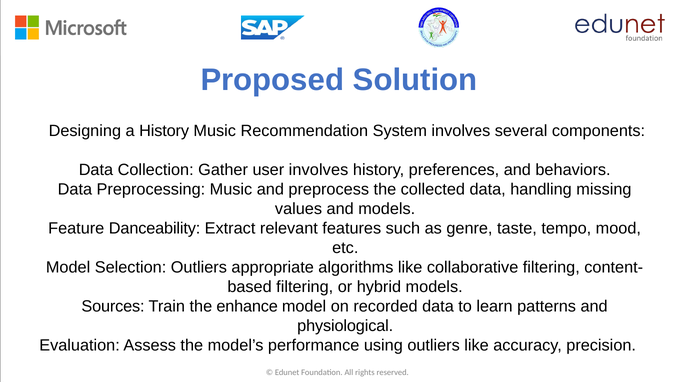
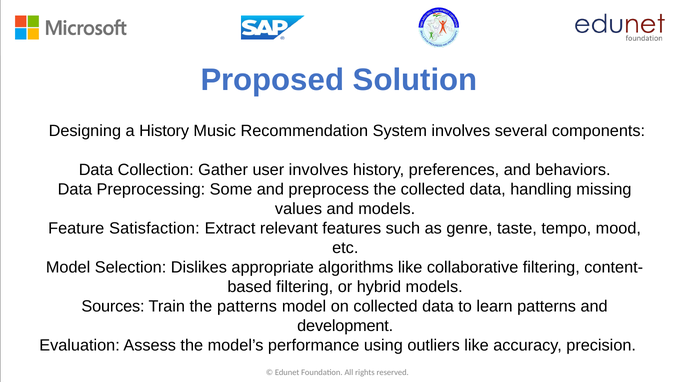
Preprocessing Music: Music -> Some
Danceability: Danceability -> Satisfaction
Selection Outliers: Outliers -> Dislikes
the enhance: enhance -> patterns
on recorded: recorded -> collected
physiological: physiological -> development
